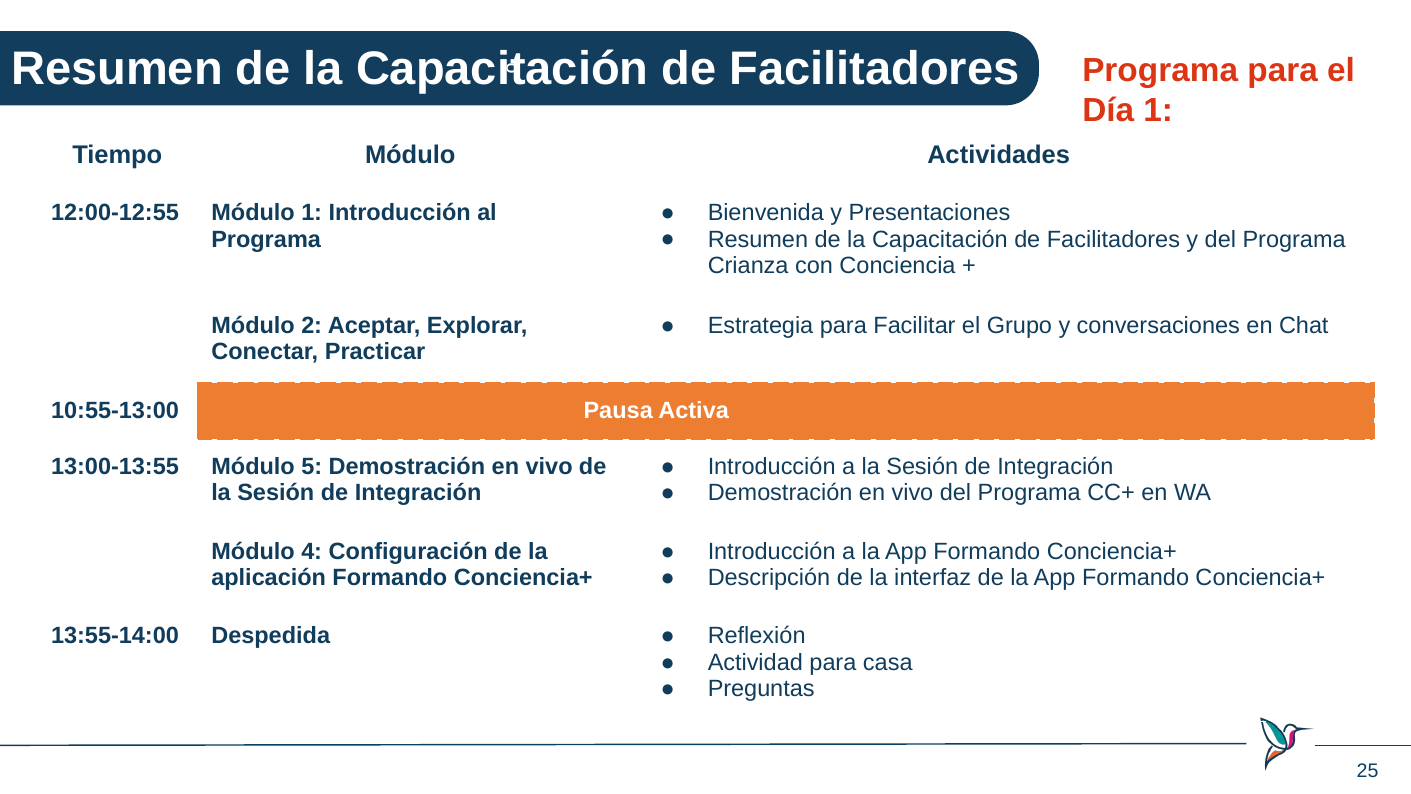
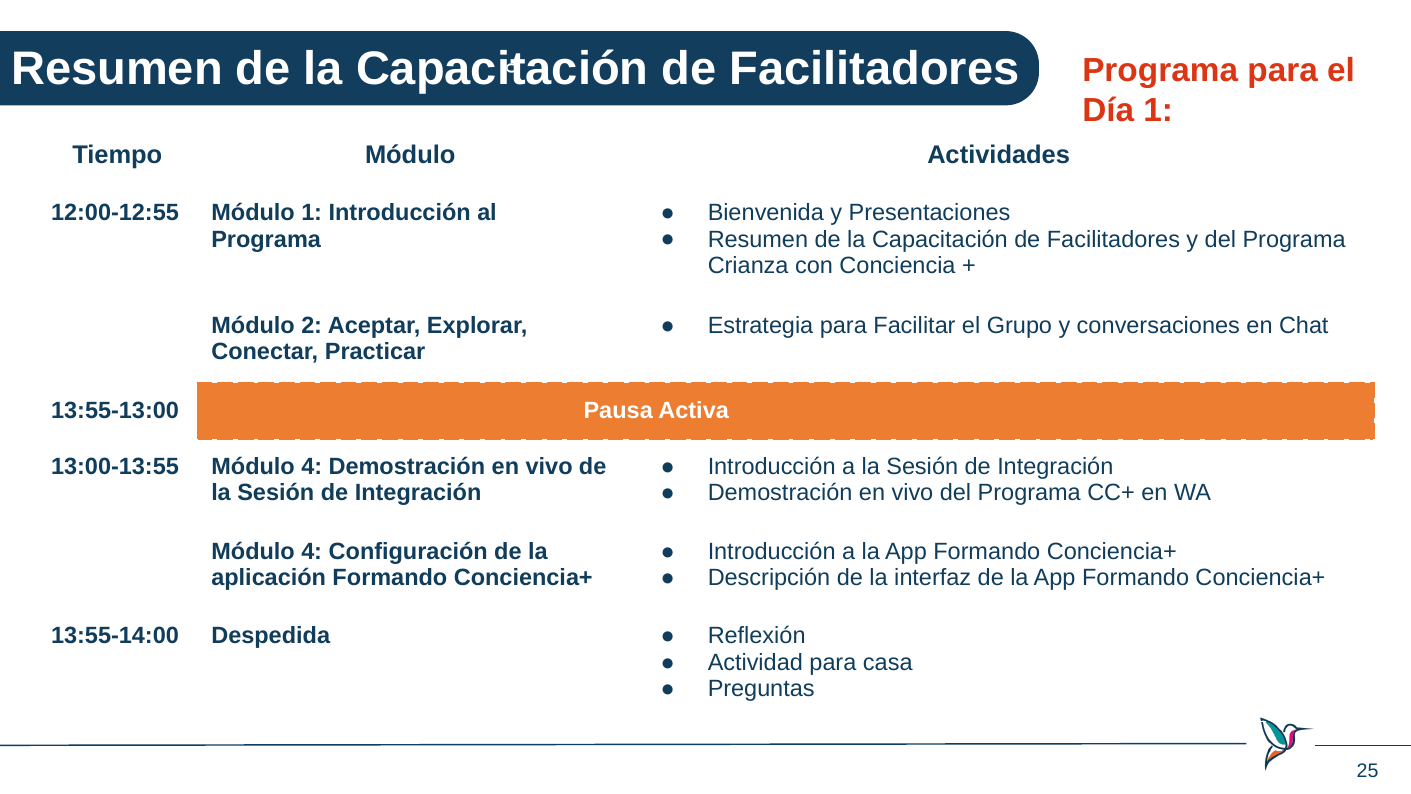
10:55-13:00: 10:55-13:00 -> 13:55-13:00
13:00-13:55 Módulo 5: 5 -> 4
